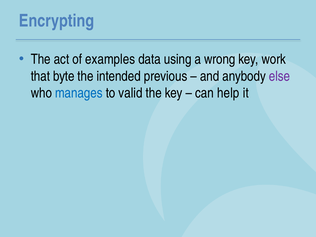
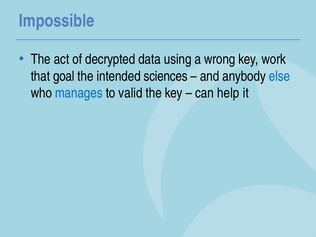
Encrypting: Encrypting -> Impossible
examples: examples -> decrypted
byte: byte -> goal
previous: previous -> sciences
else colour: purple -> blue
